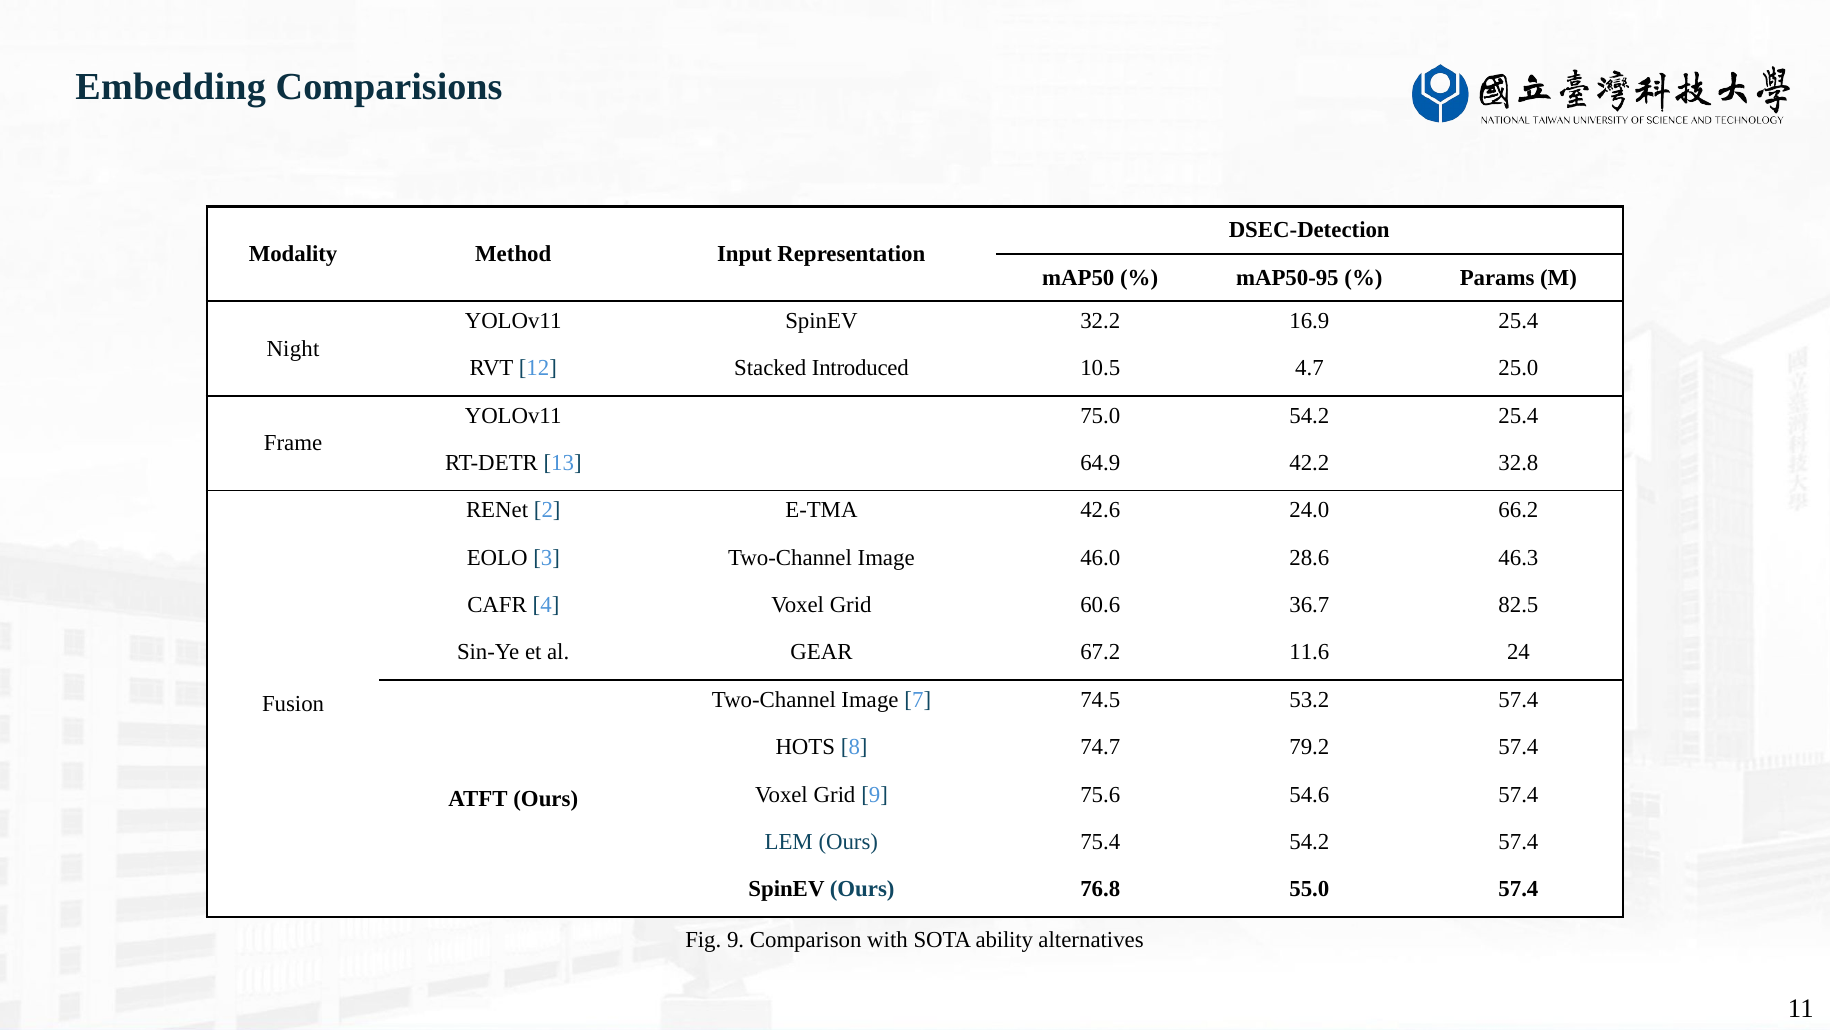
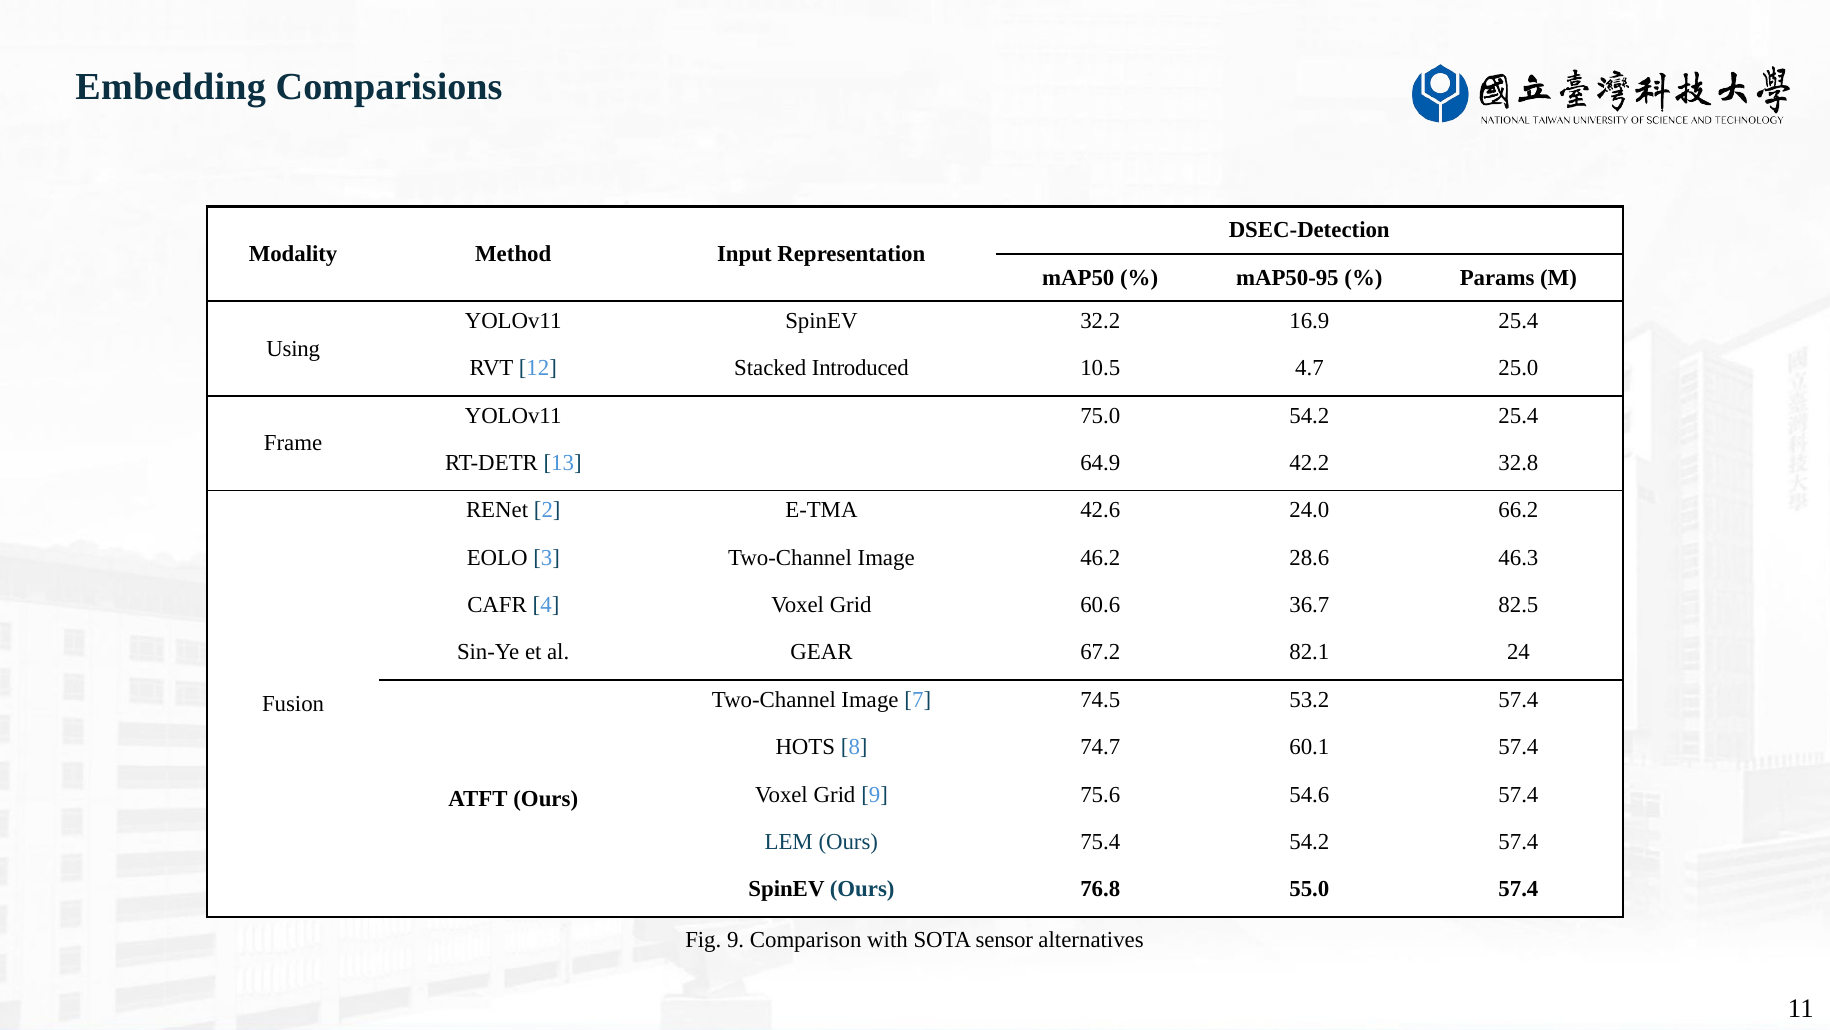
Night: Night -> Using
46.0: 46.0 -> 46.2
11.6: 11.6 -> 82.1
79.2: 79.2 -> 60.1
ability: ability -> sensor
